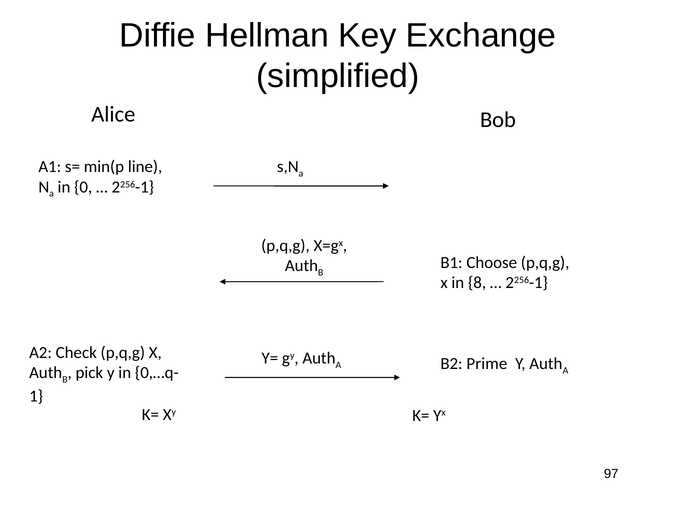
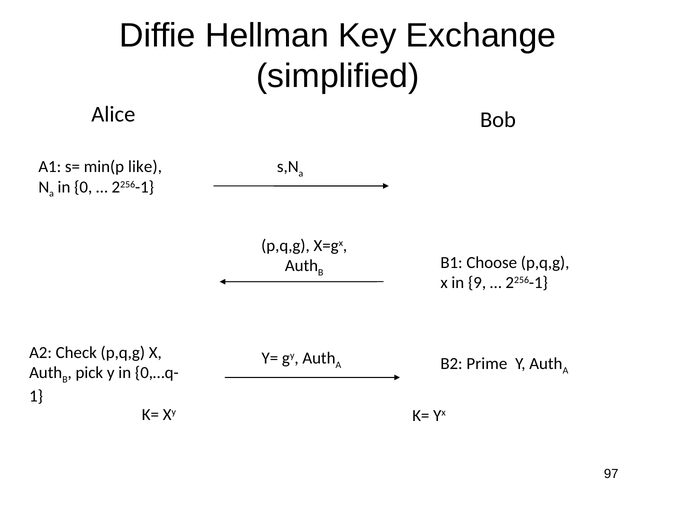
line: line -> like
8: 8 -> 9
